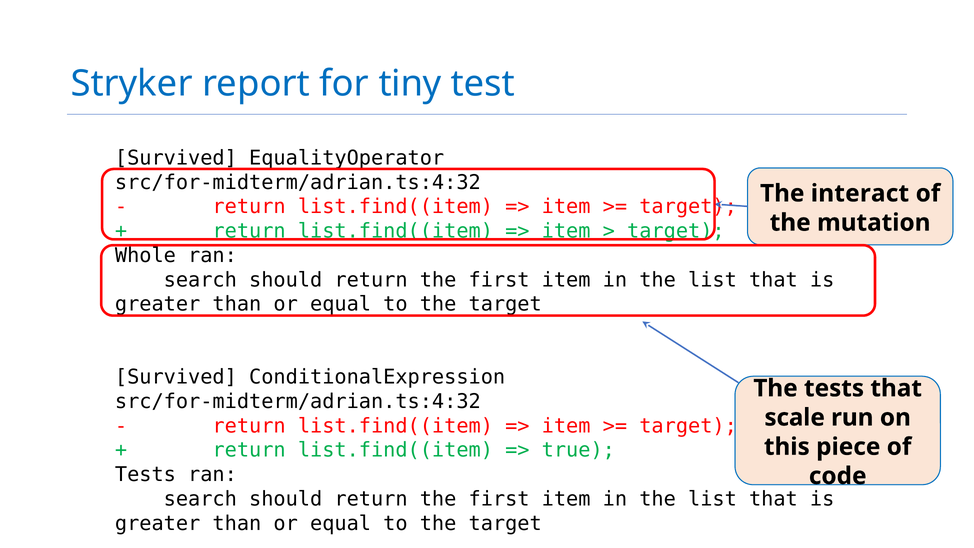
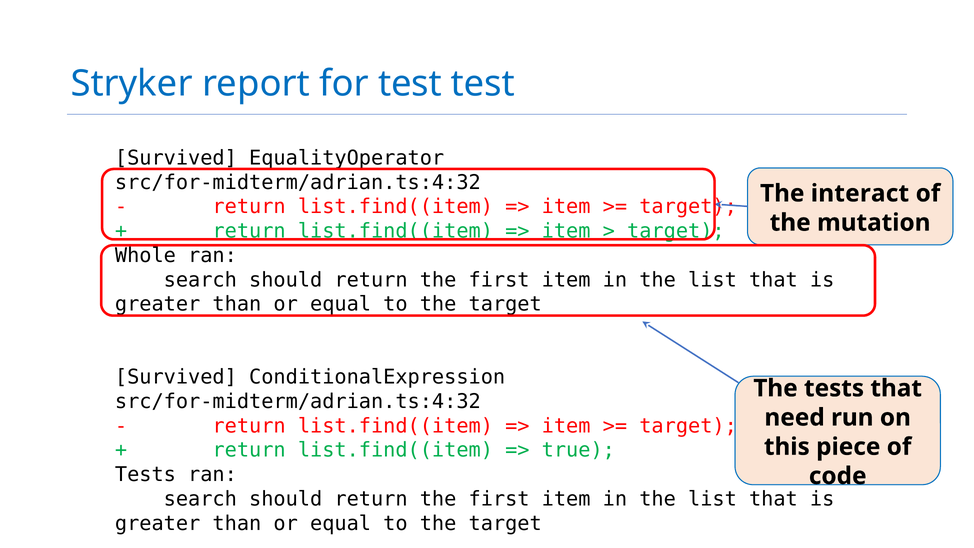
for tiny: tiny -> test
scale: scale -> need
